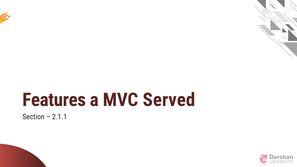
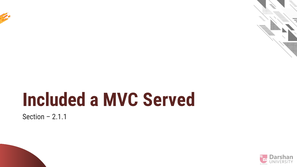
Features: Features -> Included
